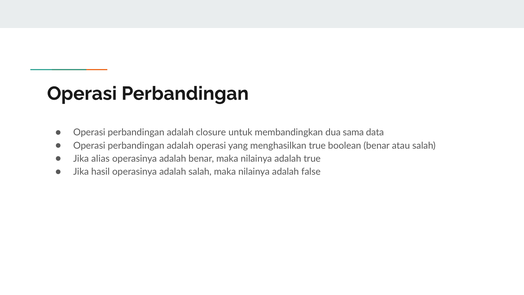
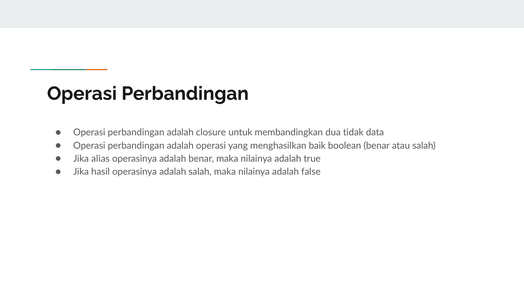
sama: sama -> tidak
menghasilkan true: true -> baik
